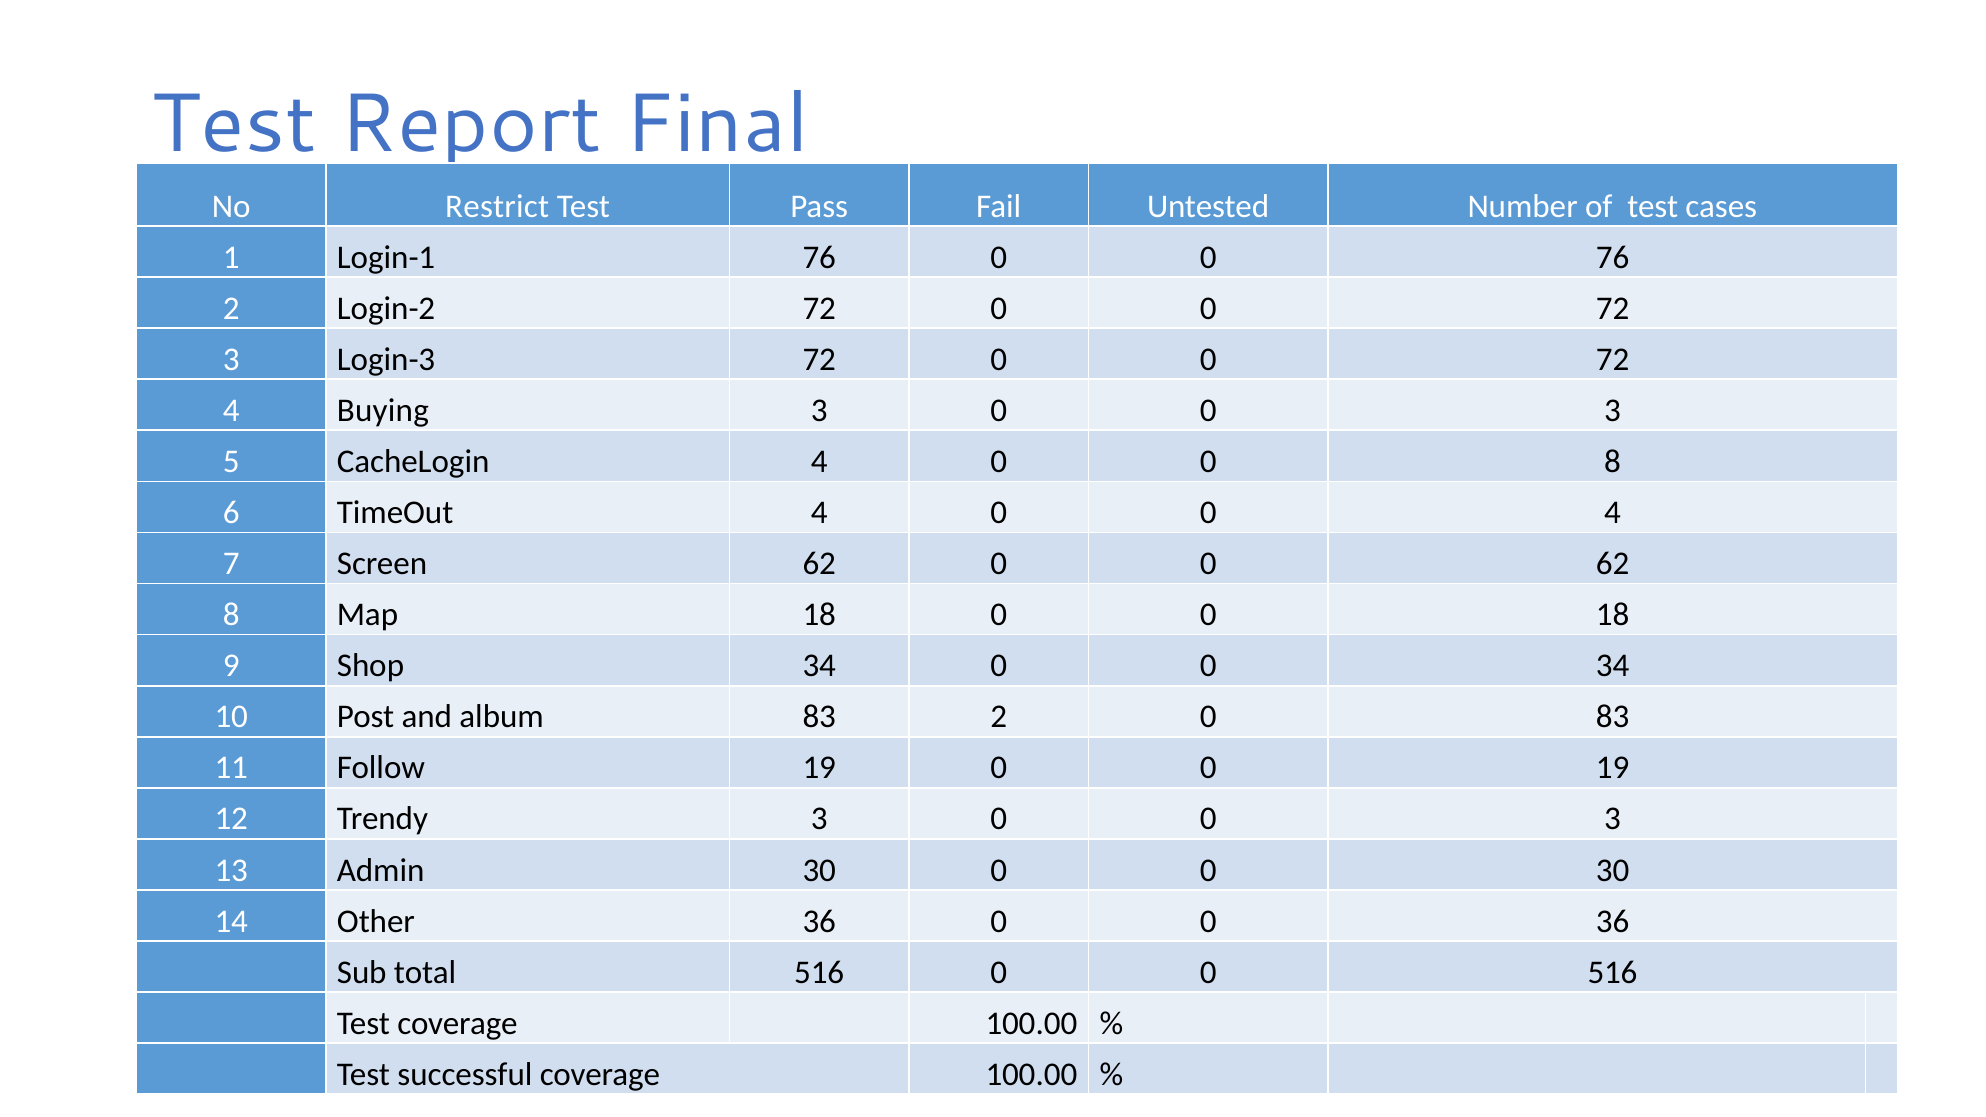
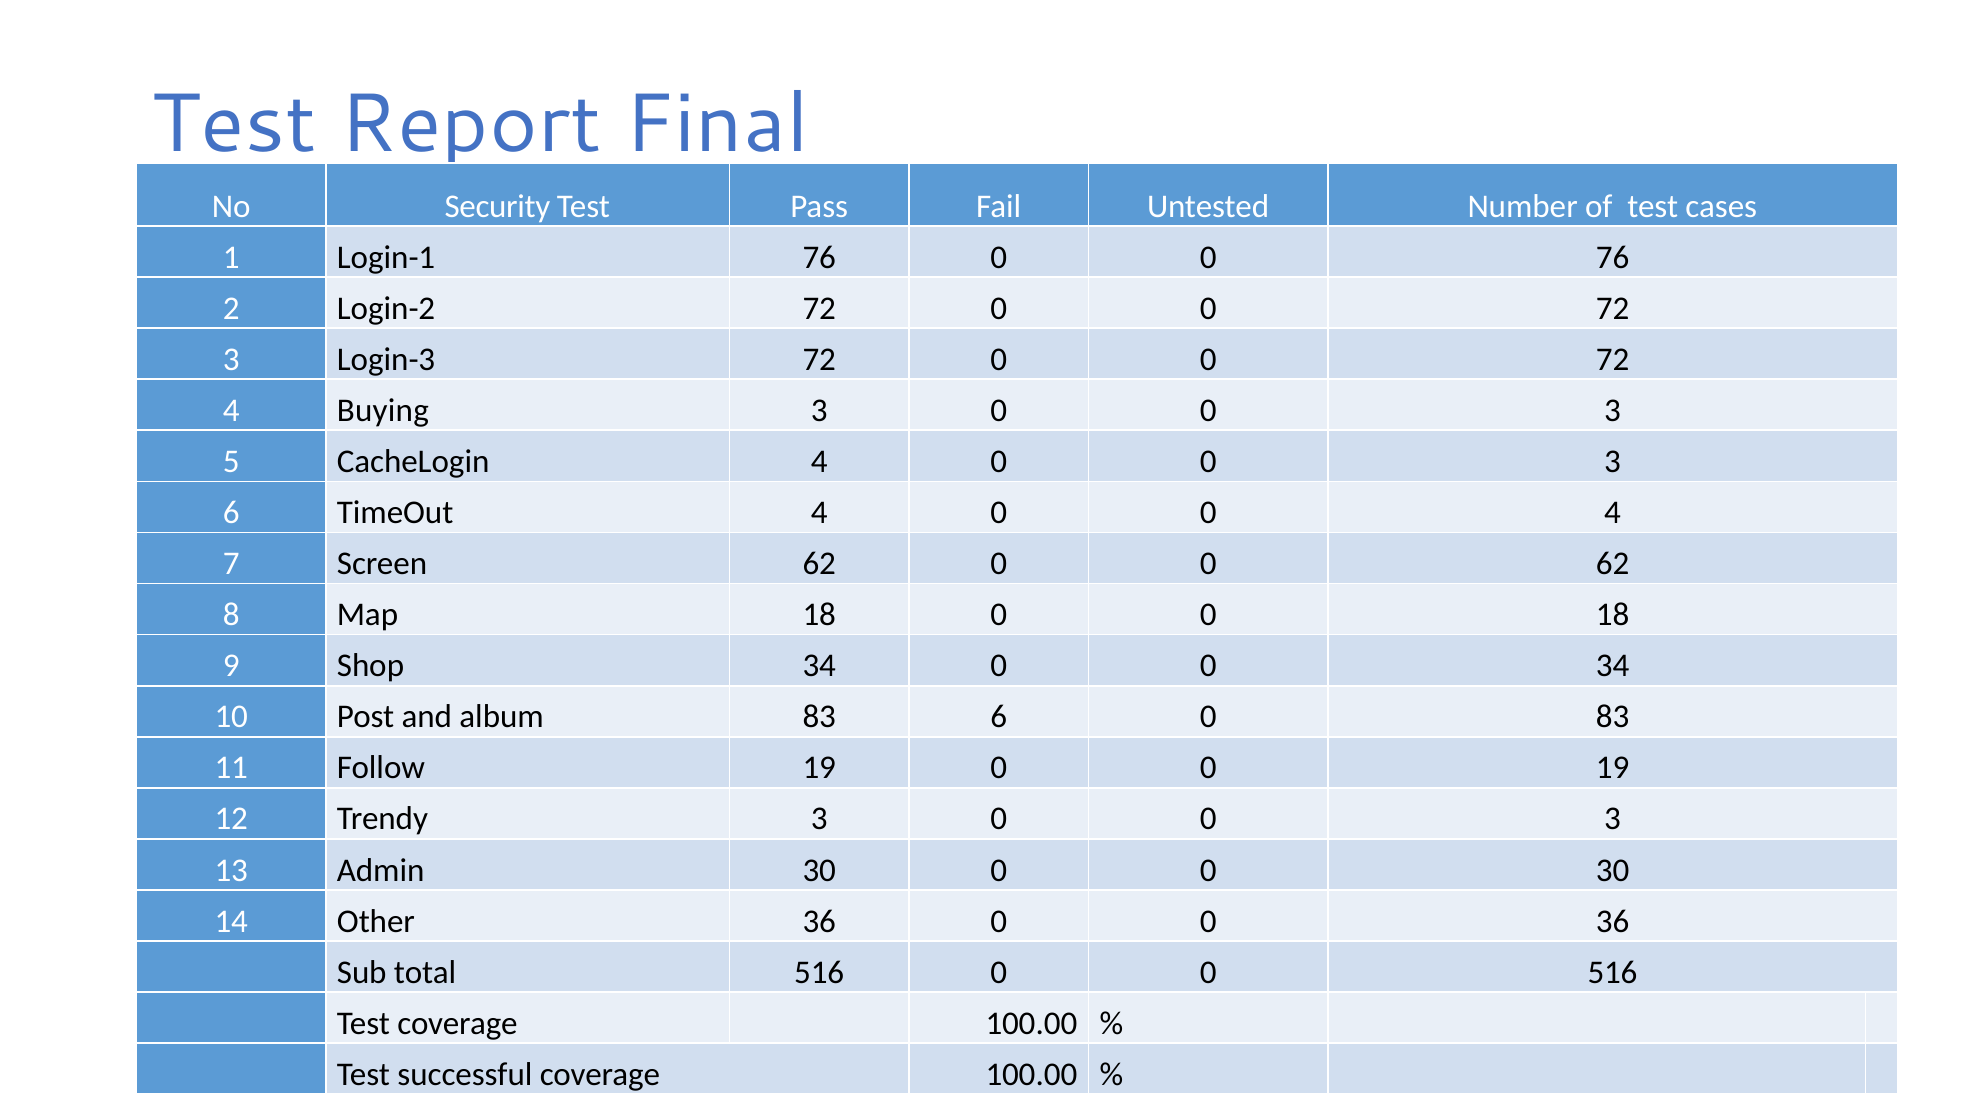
Restrict: Restrict -> Security
4 0 0 8: 8 -> 3
83 2: 2 -> 6
